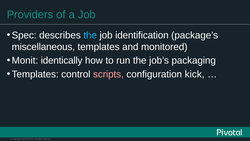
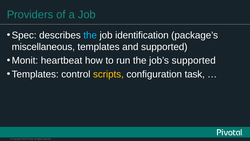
and monitored: monitored -> supported
identically: identically -> heartbeat
job’s packaging: packaging -> supported
scripts colour: pink -> yellow
kick: kick -> task
